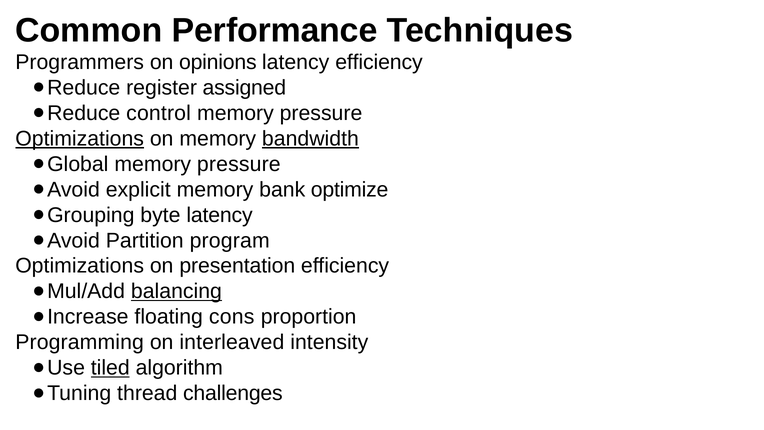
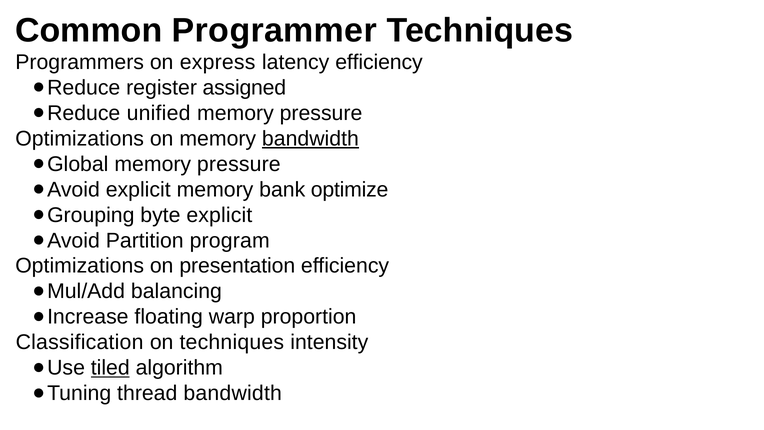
Performance: Performance -> Programmer
opinions: opinions -> express
control: control -> unified
Optimizations at (80, 138) underline: present -> none
byte latency: latency -> explicit
balancing underline: present -> none
cons: cons -> warp
Programming: Programming -> Classification
on interleaved: interleaved -> techniques
thread challenges: challenges -> bandwidth
